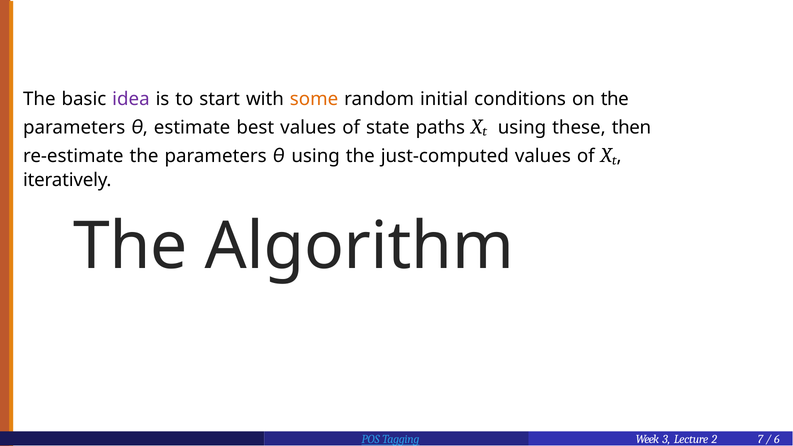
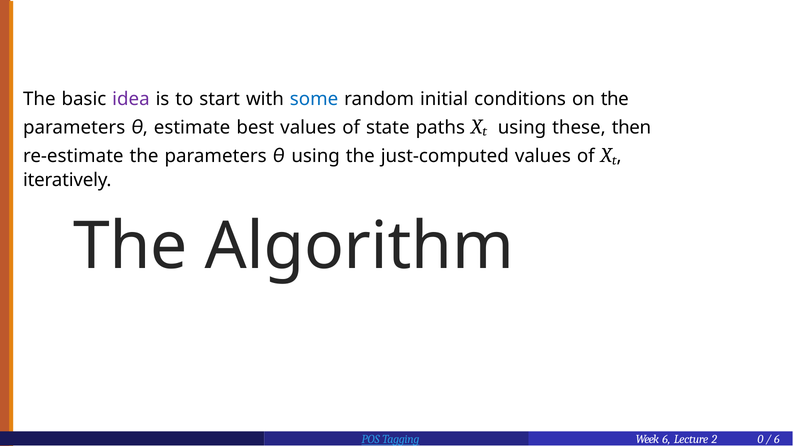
some colour: orange -> blue
Week 3: 3 -> 6
7: 7 -> 0
